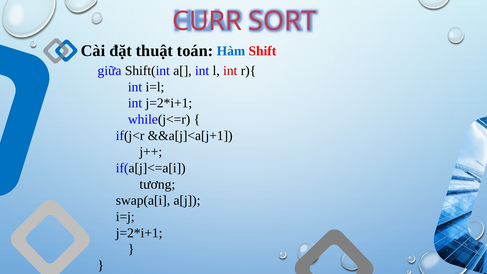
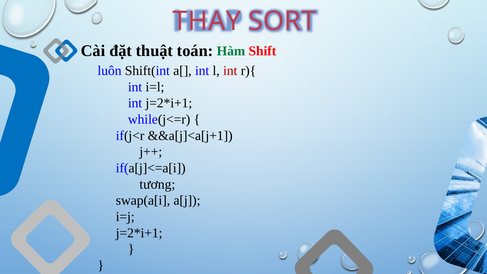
CURR: CURR -> THAY
Hàm colour: blue -> green
giữa: giữa -> luôn
